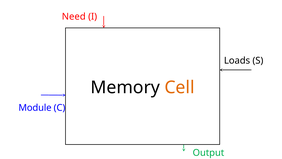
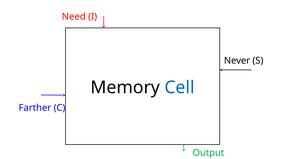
Loads: Loads -> Never
Cell colour: orange -> blue
Module: Module -> Farther
